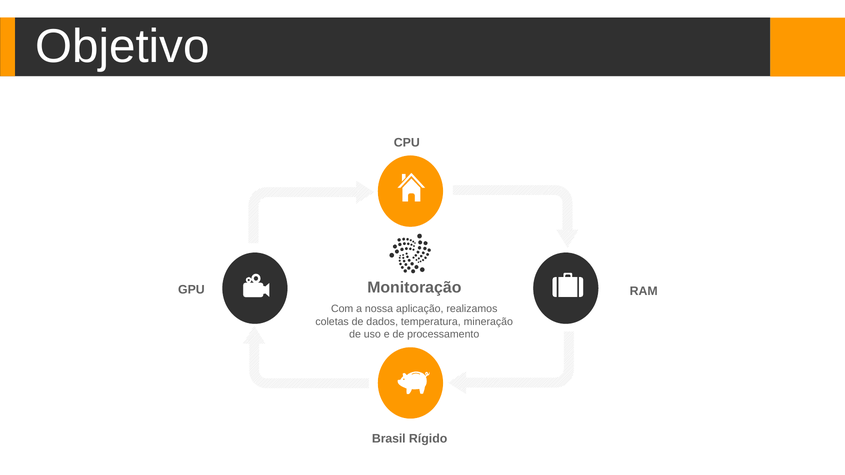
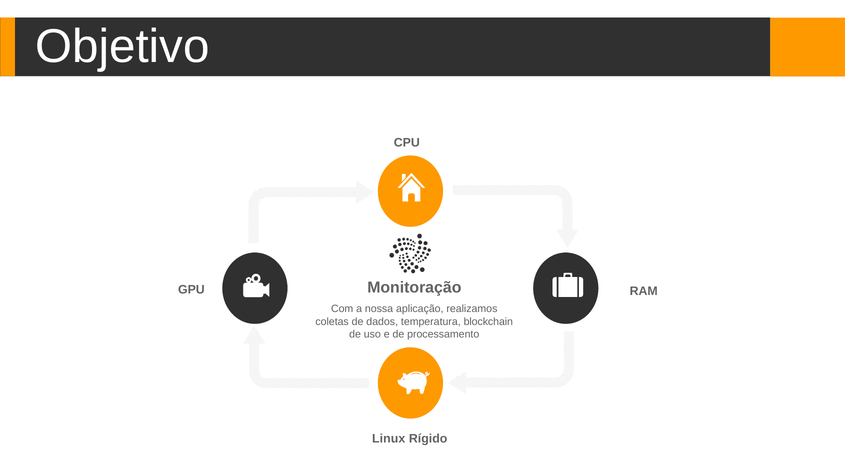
mineração: mineração -> blockchain
Brasil: Brasil -> Linux
